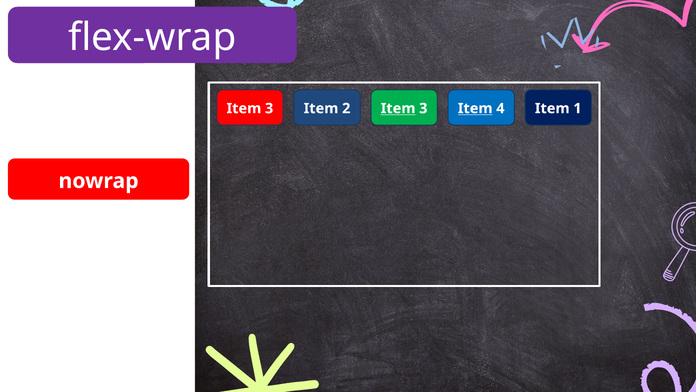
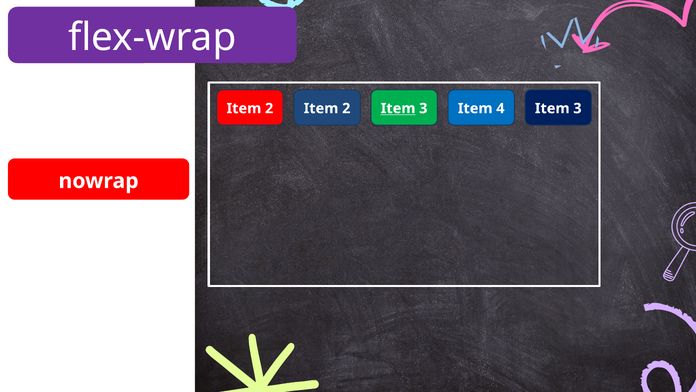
3 at (269, 108): 3 -> 2
Item at (475, 108) underline: present -> none
4 Item 1: 1 -> 3
